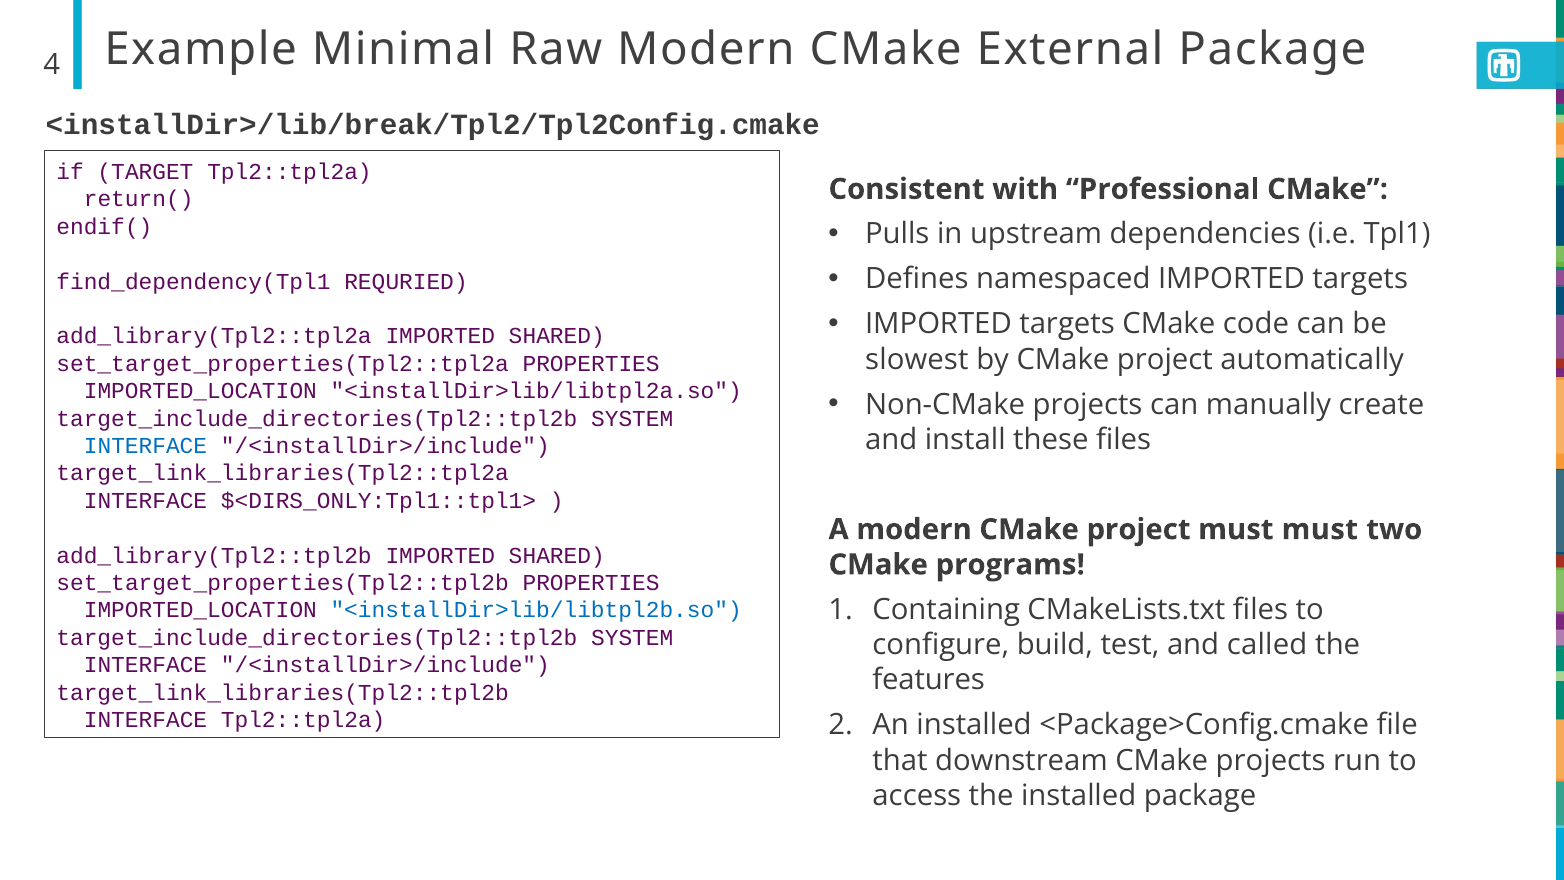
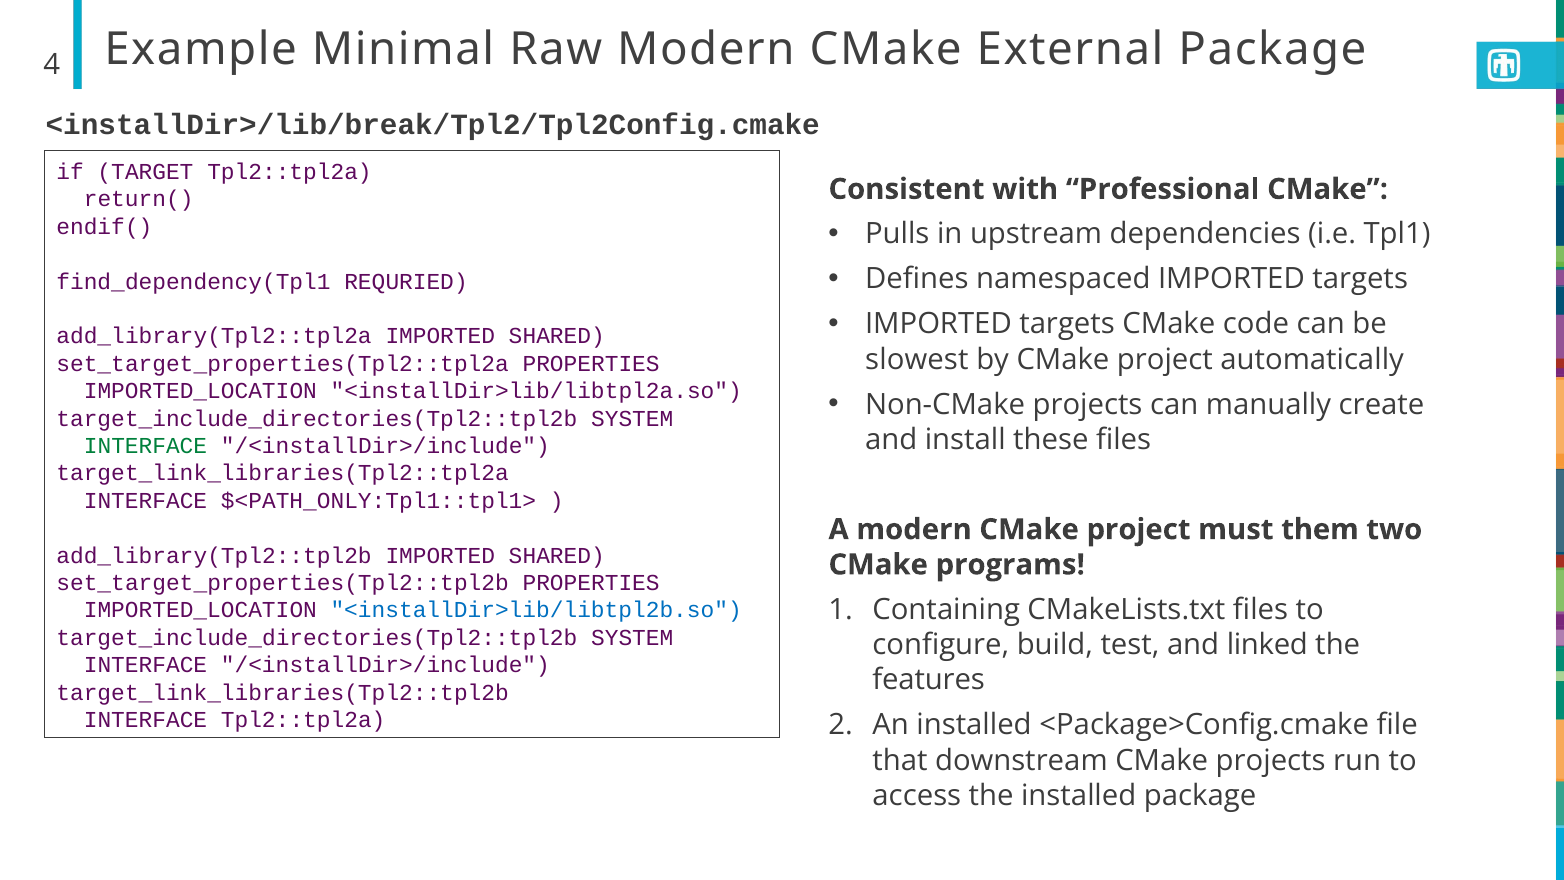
INTERFACE at (145, 446) colour: blue -> green
$<DIRS_ONLY:Tpl1::tpl1>: $<DIRS_ONLY:Tpl1::tpl1> -> $<PATH_ONLY:Tpl1::tpl1>
must must: must -> them
called: called -> linked
